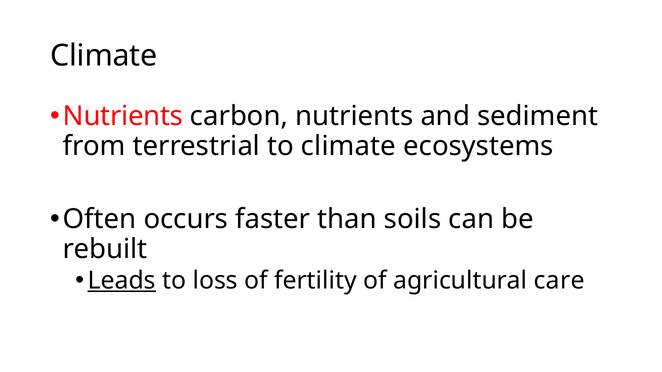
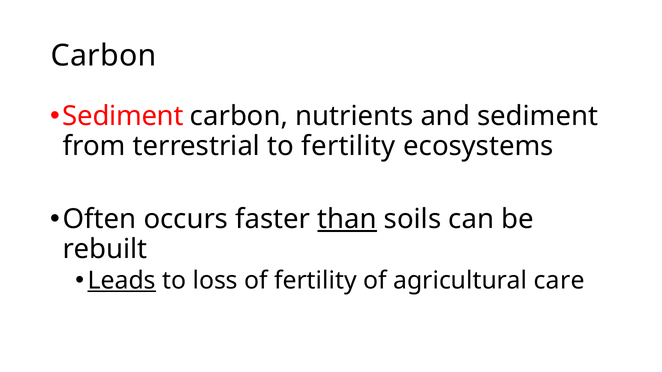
Climate at (104, 56): Climate -> Carbon
Nutrients at (123, 116): Nutrients -> Sediment
to climate: climate -> fertility
than underline: none -> present
